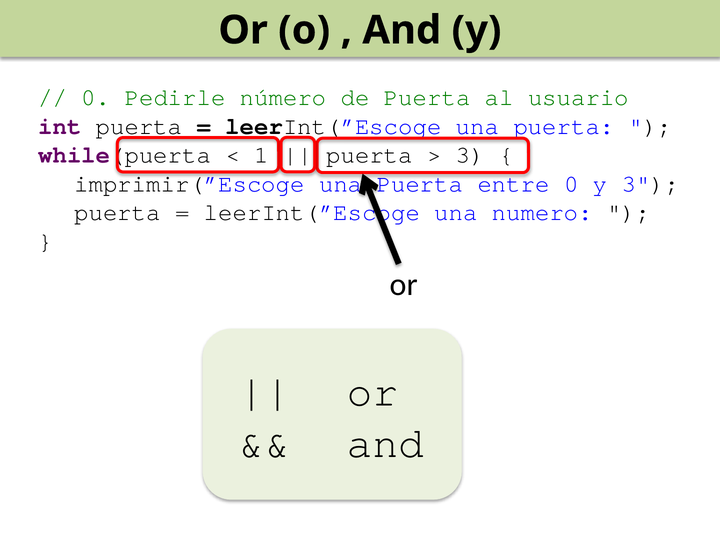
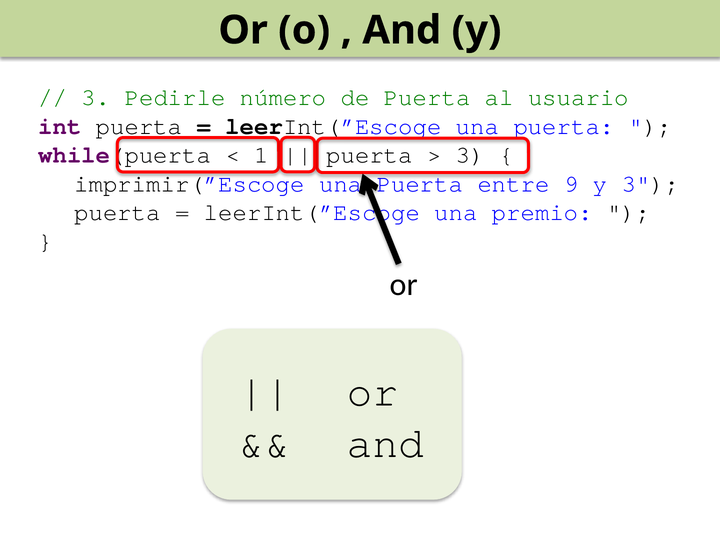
0 at (96, 97): 0 -> 3
0 at (571, 184): 0 -> 9
numero: numero -> premio
